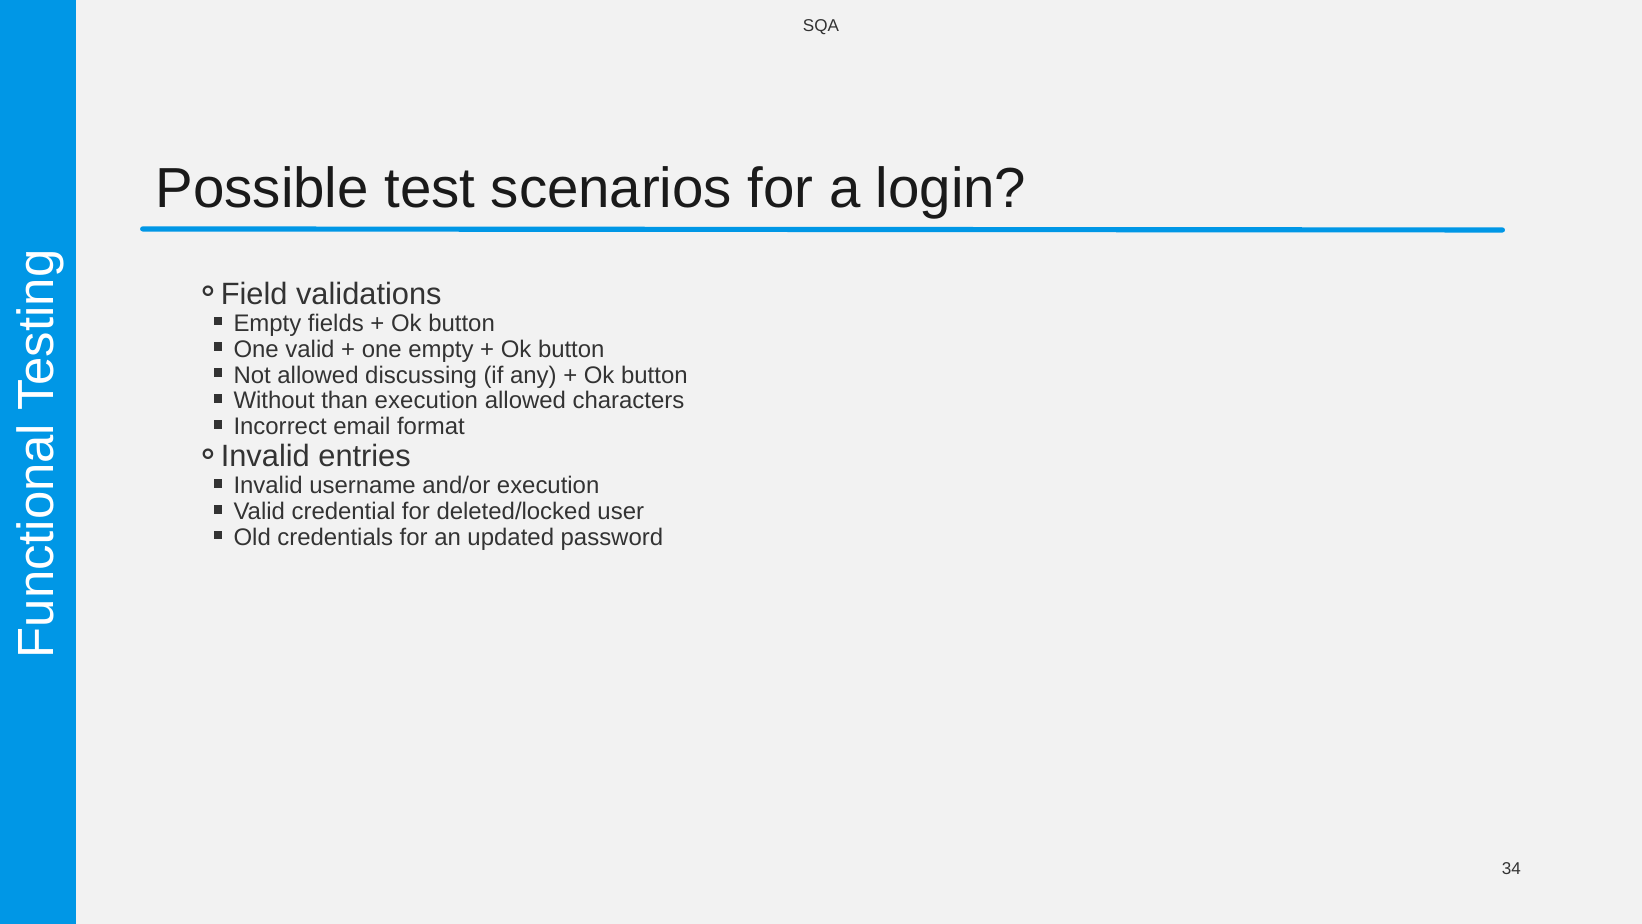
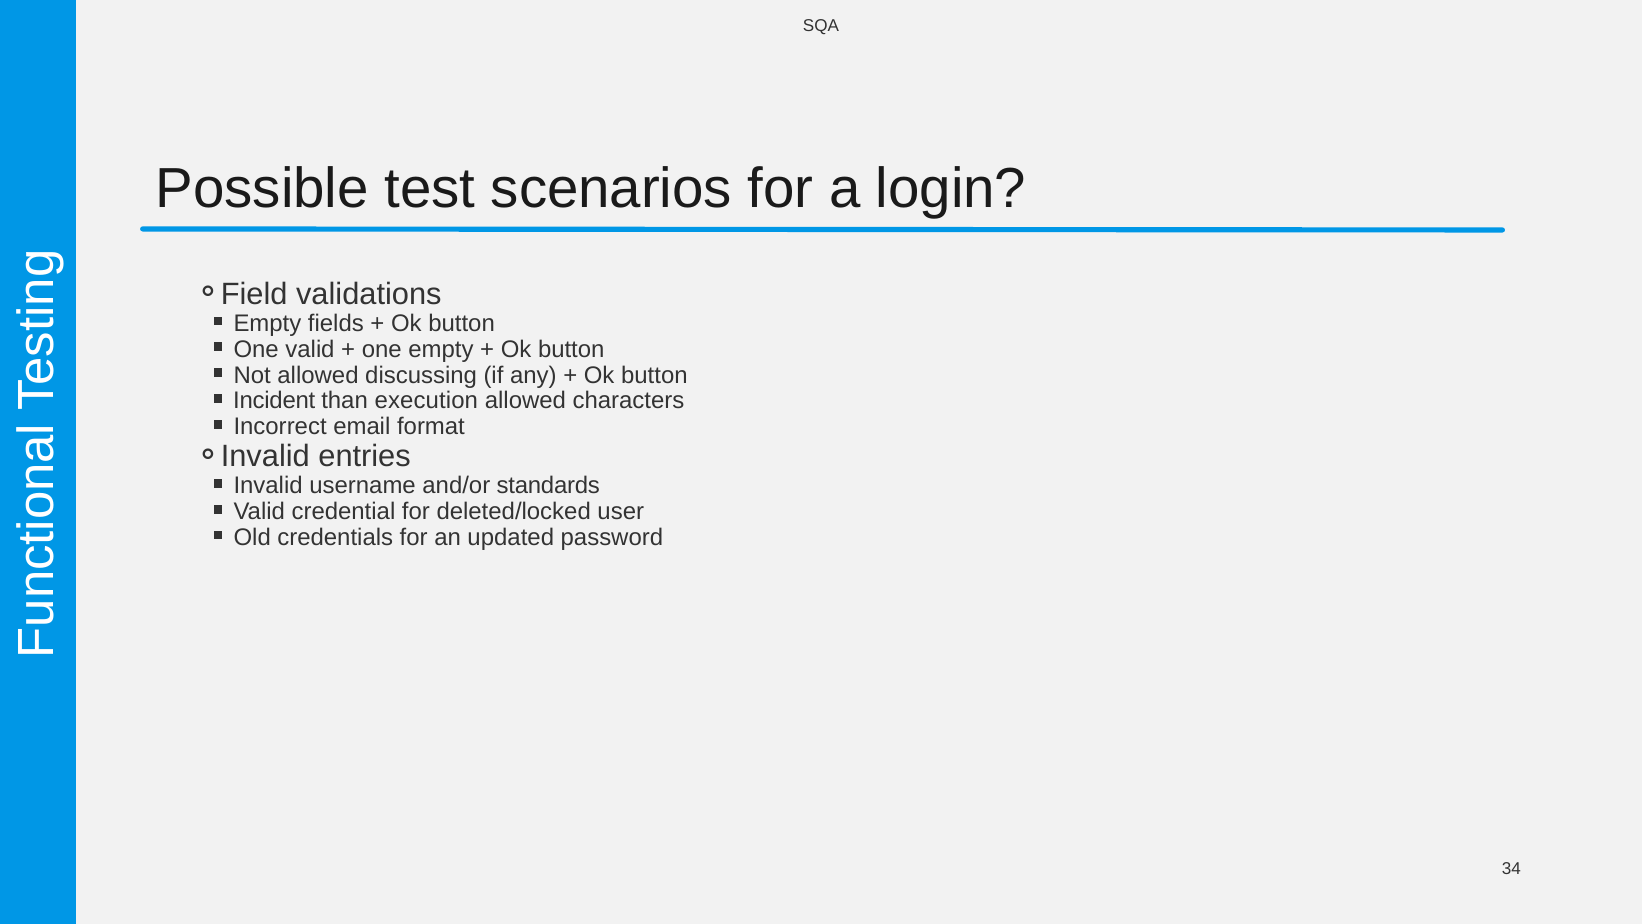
Without: Without -> Incident
and/or execution: execution -> standards
